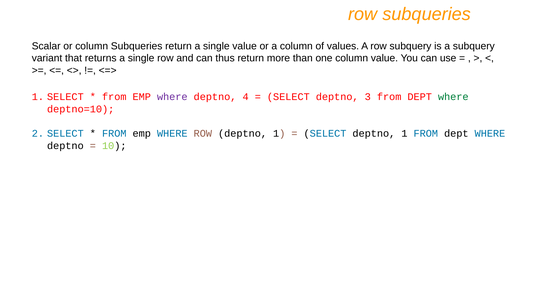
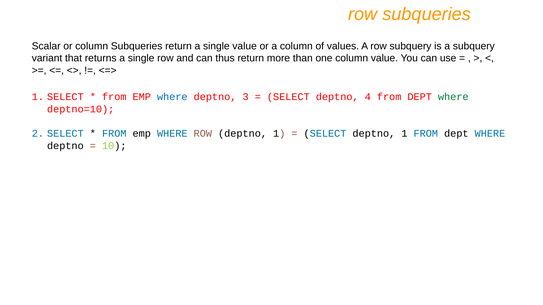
where at (172, 97) colour: purple -> blue
4: 4 -> 3
3: 3 -> 4
